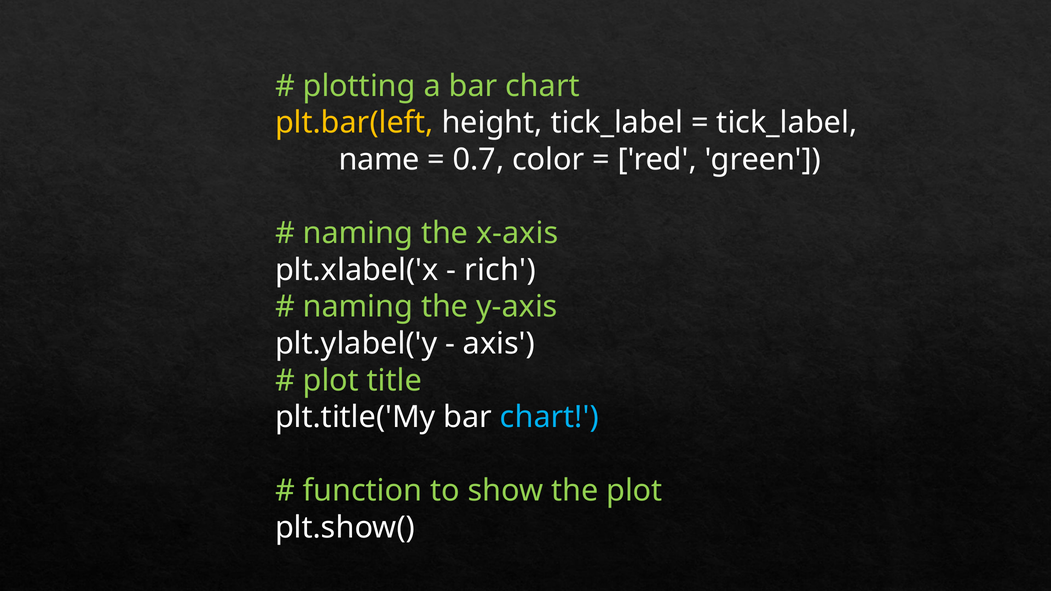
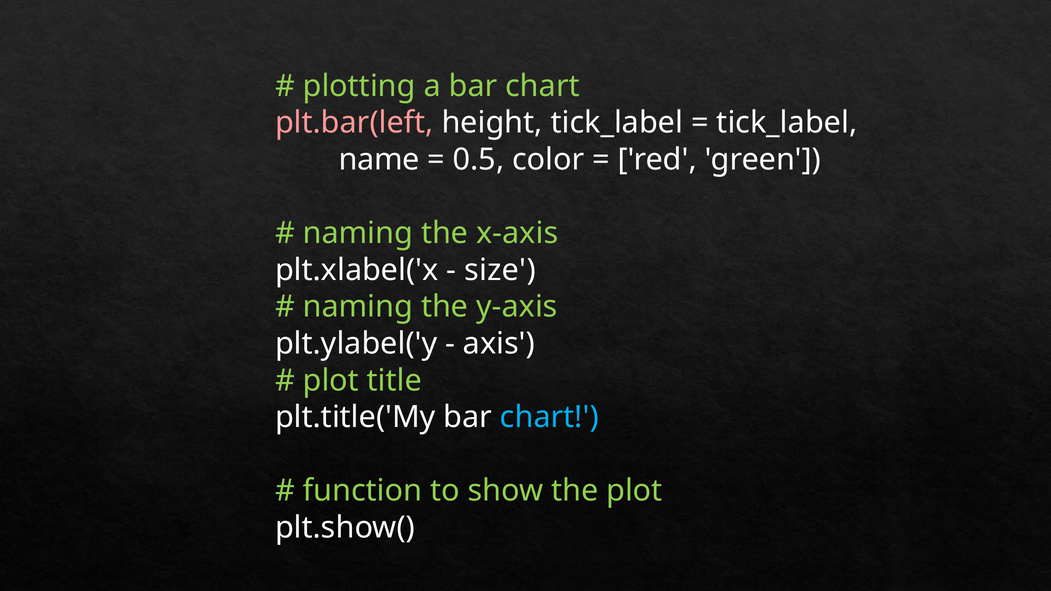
plt.bar(left colour: yellow -> pink
0.7: 0.7 -> 0.5
rich: rich -> size
